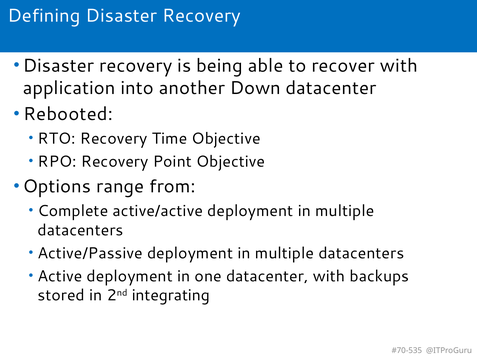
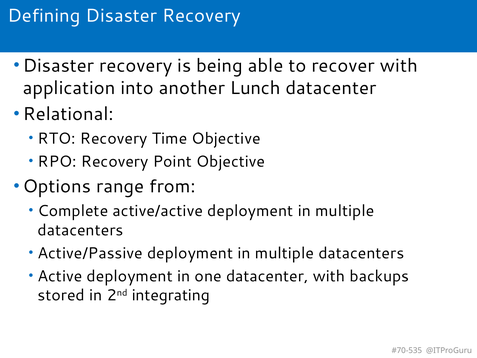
Down: Down -> Lunch
Rebooted: Rebooted -> Relational
